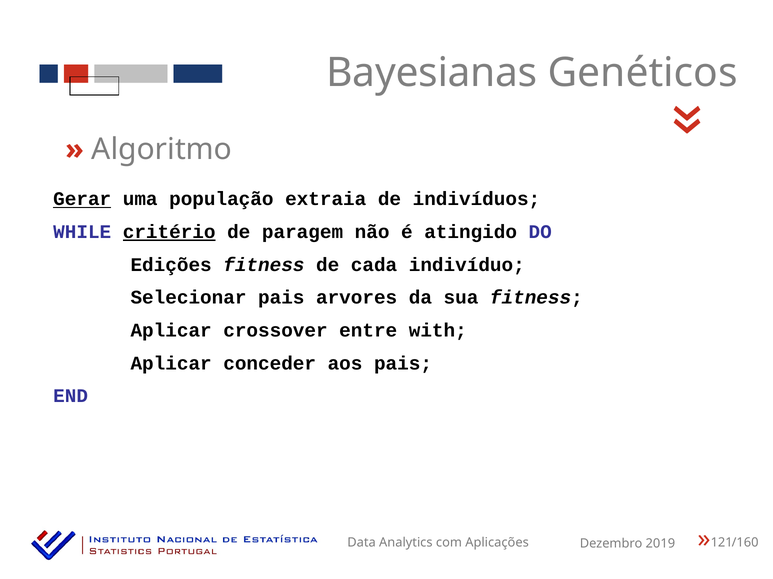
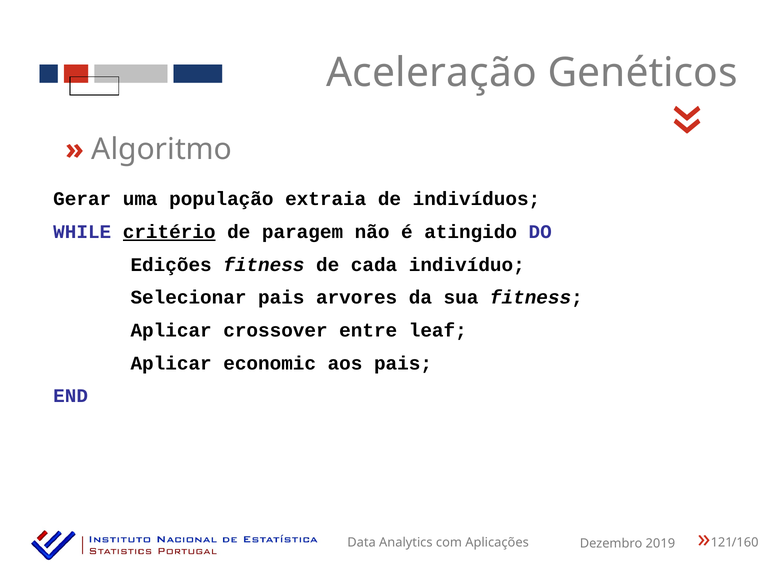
Bayesianas: Bayesianas -> Aceleração
Gerar underline: present -> none
with: with -> leaf
conceder: conceder -> economic
